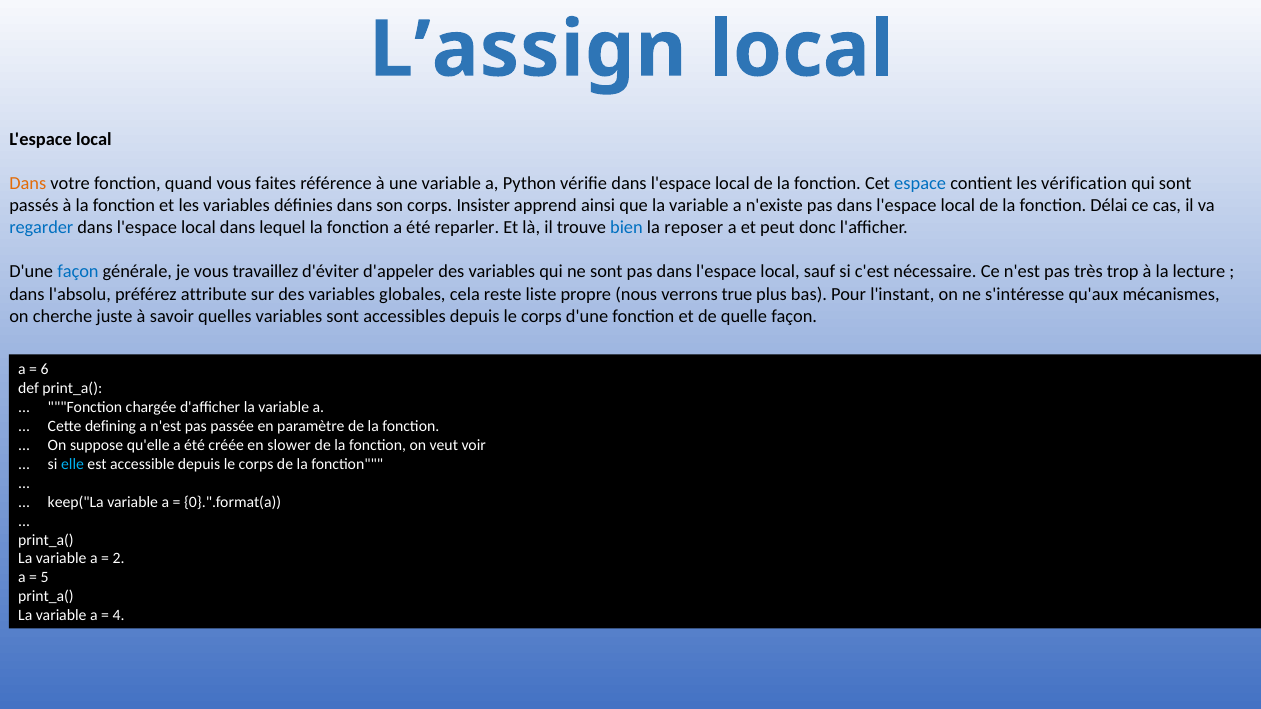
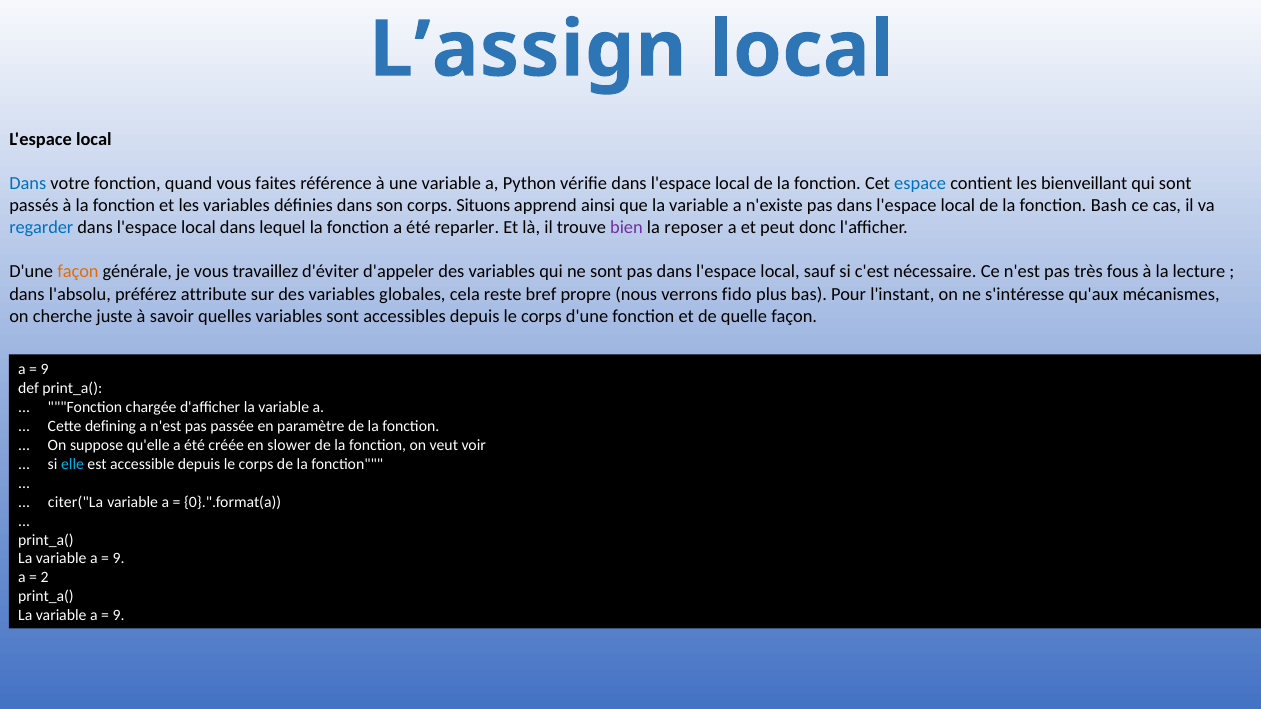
Dans at (28, 184) colour: orange -> blue
vérification: vérification -> bienveillant
Insister: Insister -> Situons
Délai: Délai -> Bash
bien colour: blue -> purple
façon at (78, 272) colour: blue -> orange
trop: trop -> fous
liste: liste -> bref
true: true -> fido
6 at (44, 370): 6 -> 9
keep("La: keep("La -> citer("La
2 at (119, 559): 2 -> 9
5: 5 -> 2
4 at (119, 616): 4 -> 9
